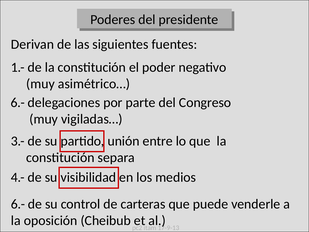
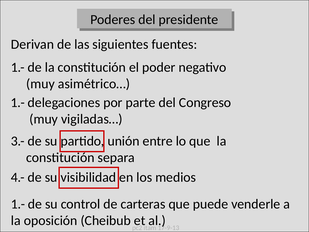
6.- at (18, 102): 6.- -> 1.-
6.- at (18, 204): 6.- -> 1.-
